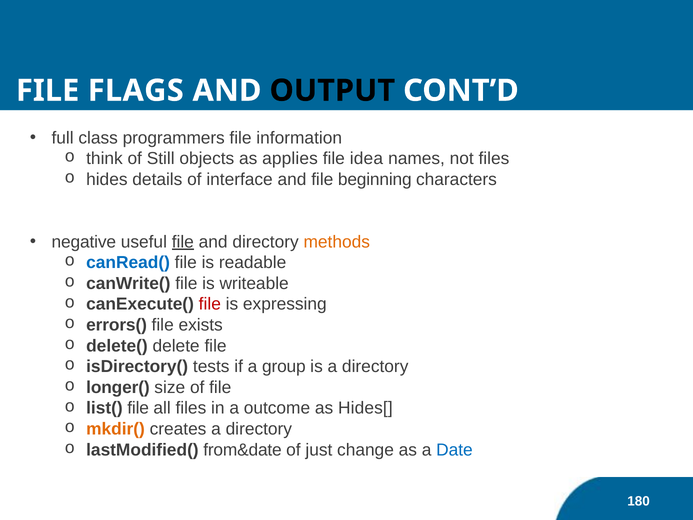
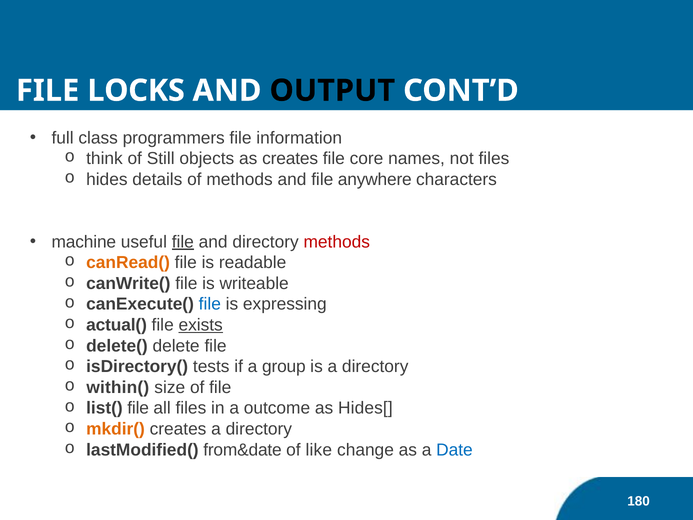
FLAGS: FLAGS -> LOCKS
as applies: applies -> creates
idea: idea -> core
of interface: interface -> methods
beginning: beginning -> anywhere
negative: negative -> machine
methods at (337, 242) colour: orange -> red
canRead( colour: blue -> orange
file at (210, 304) colour: red -> blue
errors(: errors( -> actual(
exists underline: none -> present
longer(: longer( -> within(
just: just -> like
